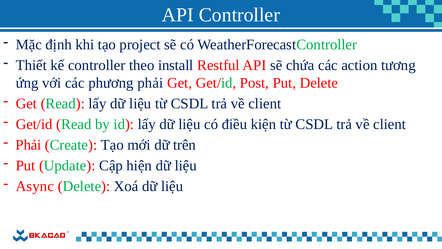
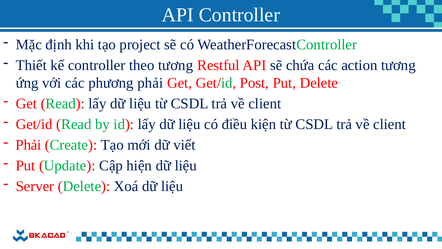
theo install: install -> tương
trên: trên -> viết
Async: Async -> Server
